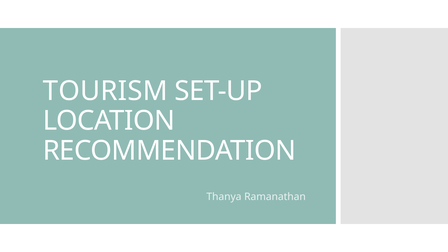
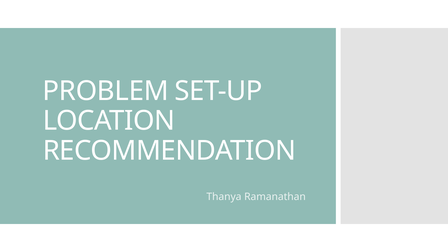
TOURISM: TOURISM -> PROBLEM
